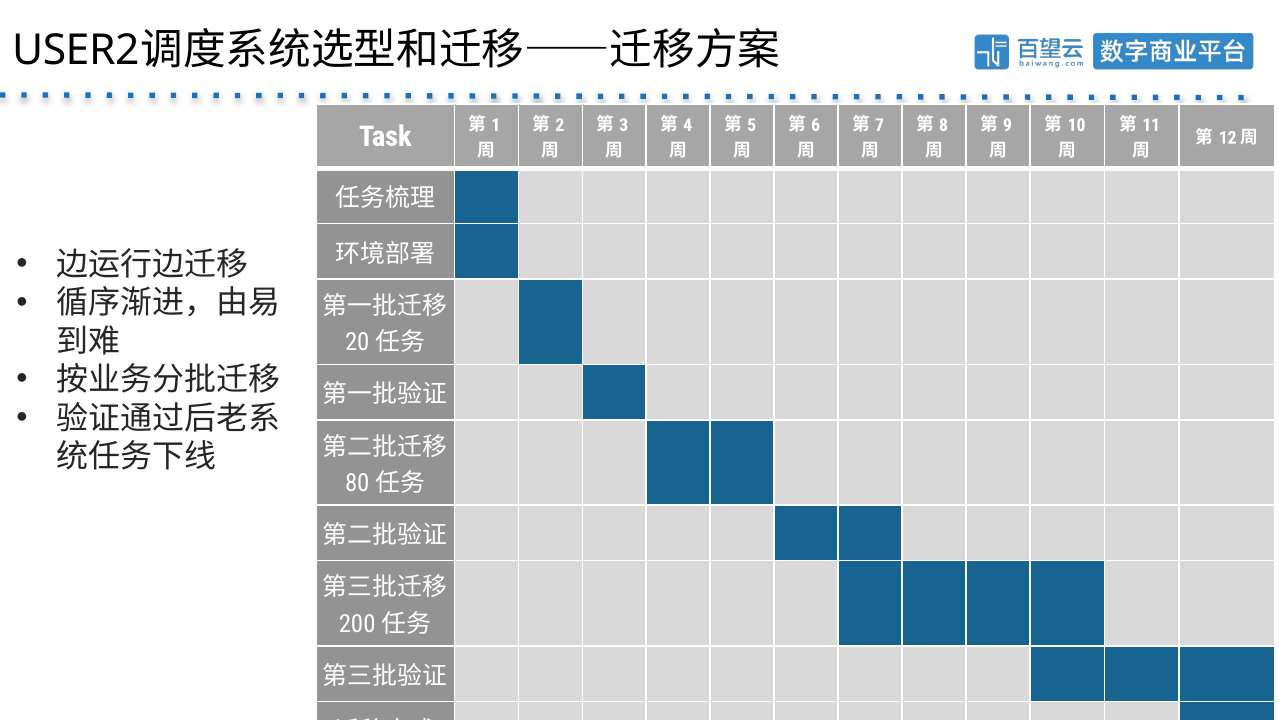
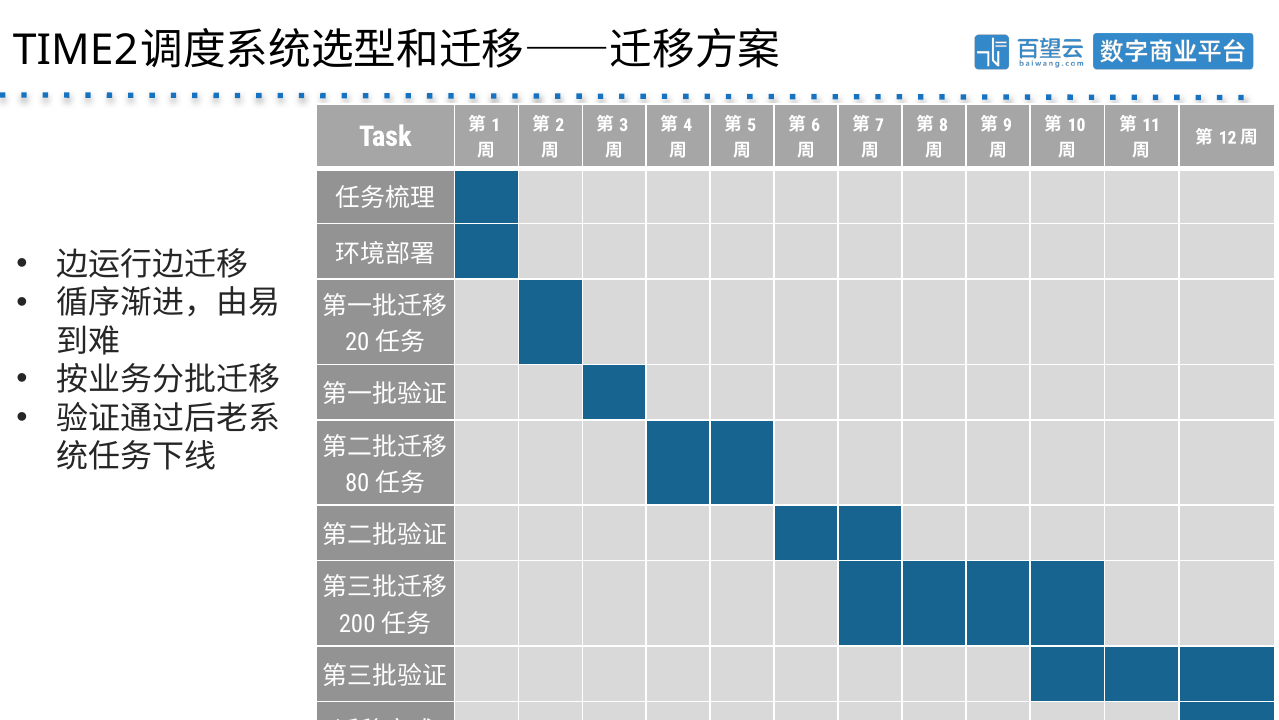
USER2: USER2 -> TIME2
